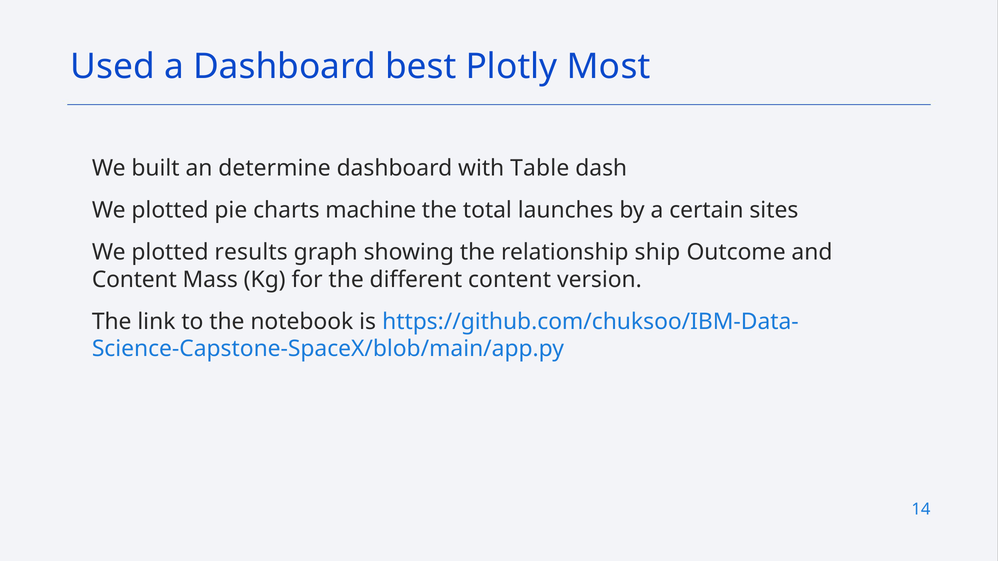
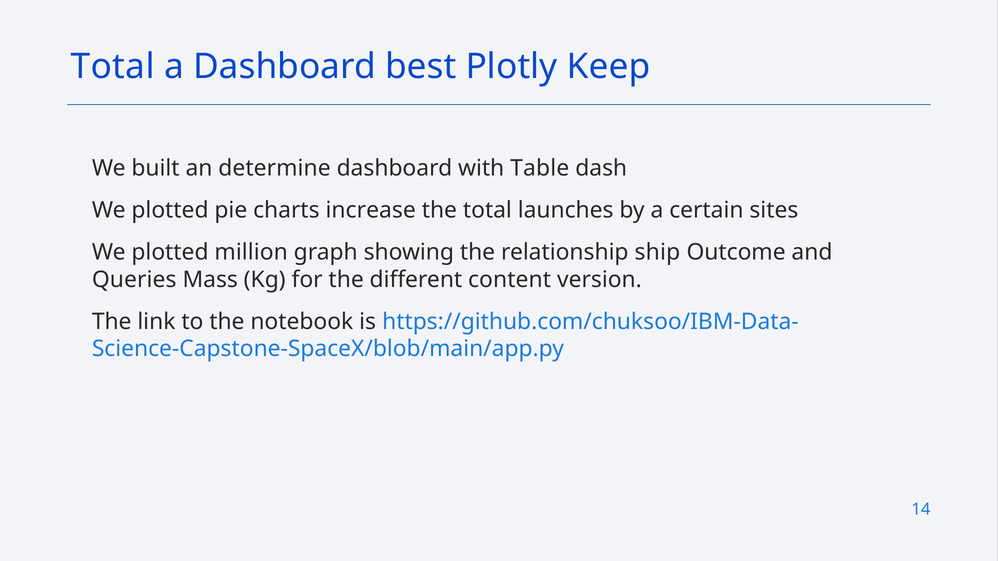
Used at (113, 67): Used -> Total
Most: Most -> Keep
machine: machine -> increase
results: results -> million
Content at (134, 280): Content -> Queries
